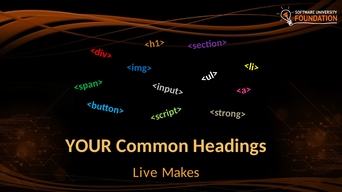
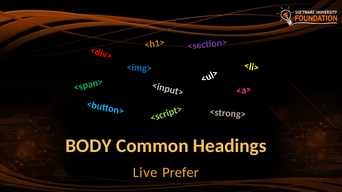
YOUR: YOUR -> BODY
Makes: Makes -> Prefer
